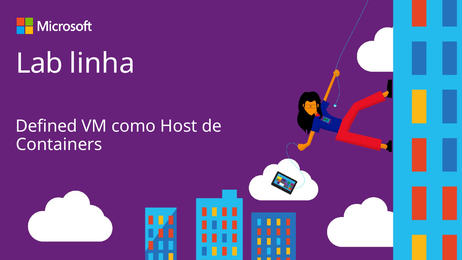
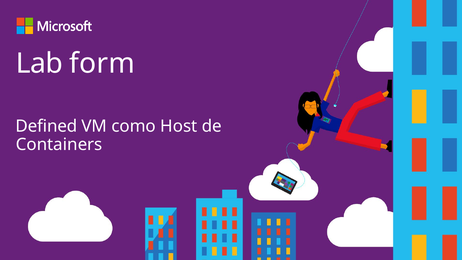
linha: linha -> form
